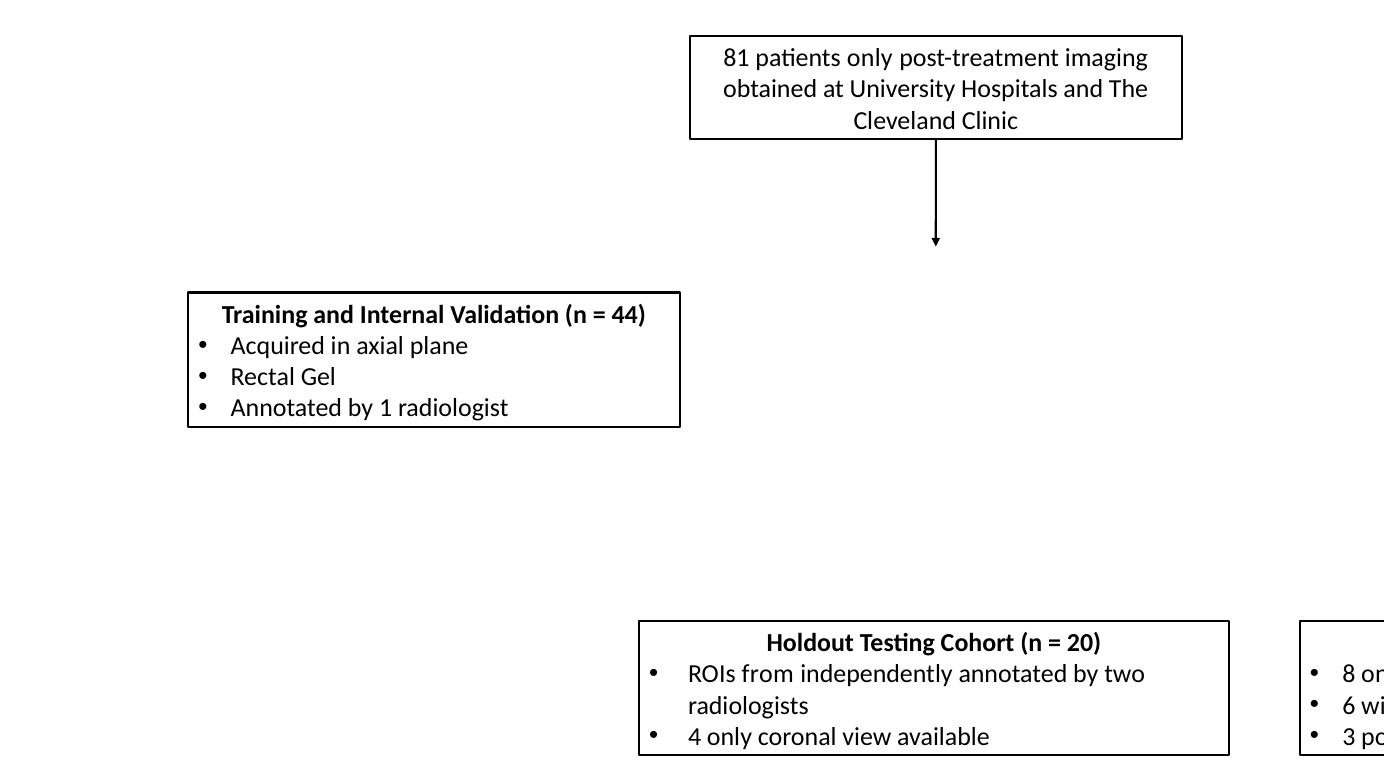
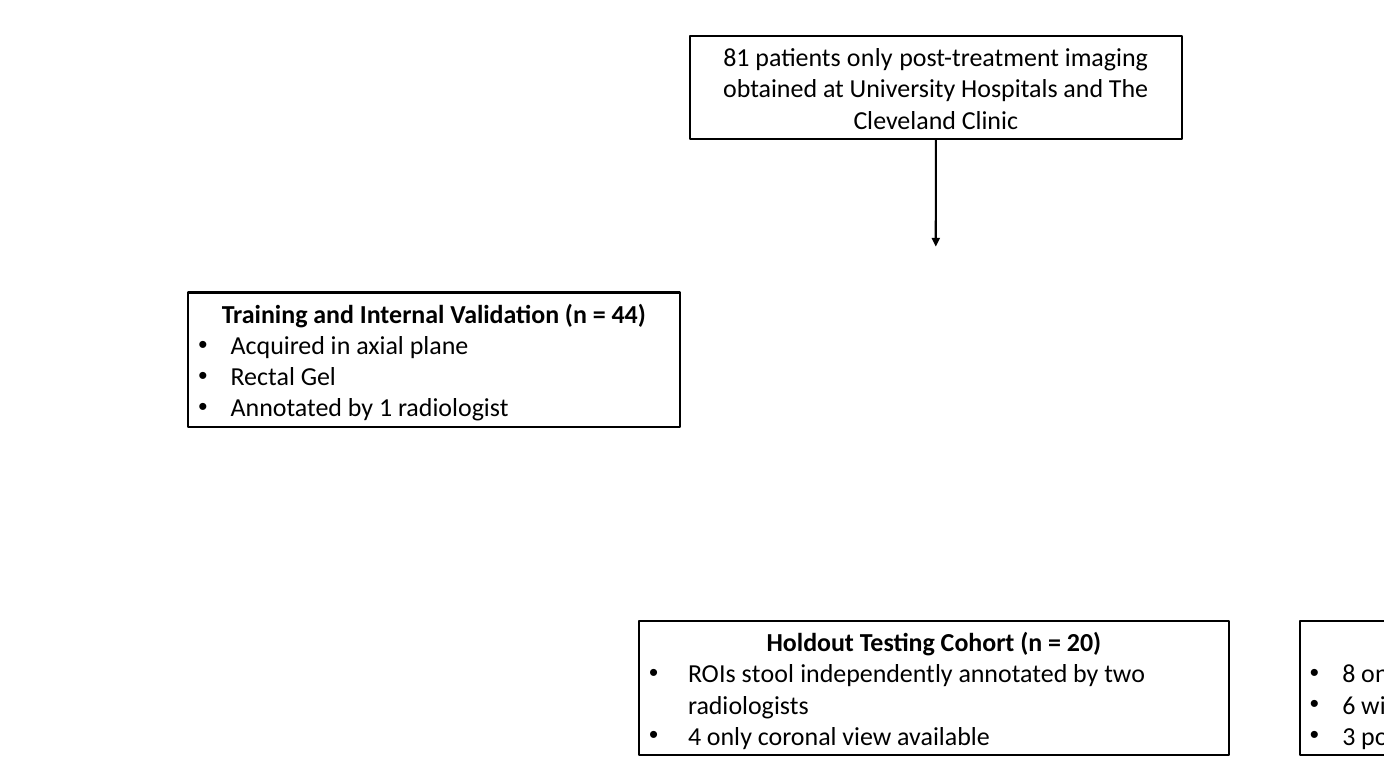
ROIs from: from -> stool
